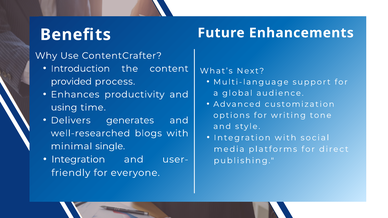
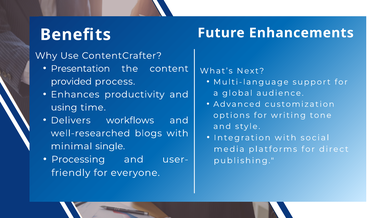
Introduction: Introduction -> Presentation
generates: generates -> workflows
Integration at (78, 160): Integration -> Processing
